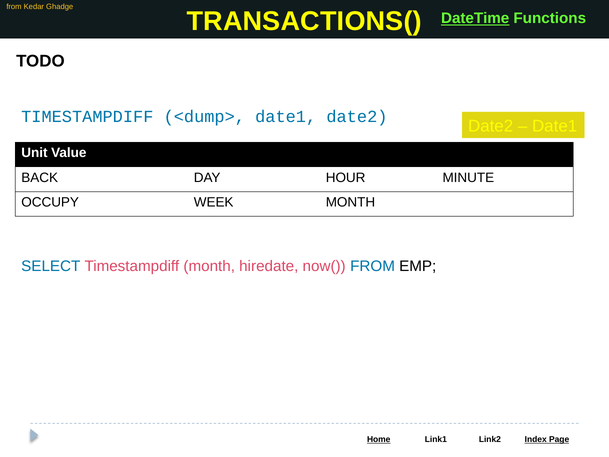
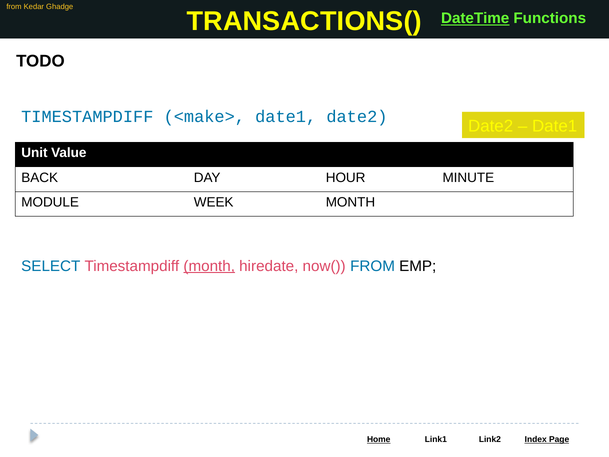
<dump>: <dump> -> <make>
OCCUPY: OCCUPY -> MODULE
month at (209, 266) underline: none -> present
